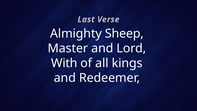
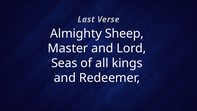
With: With -> Seas
